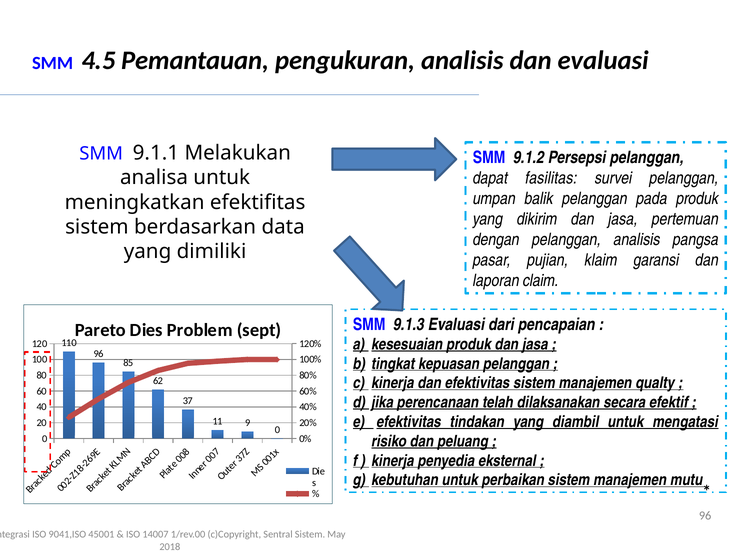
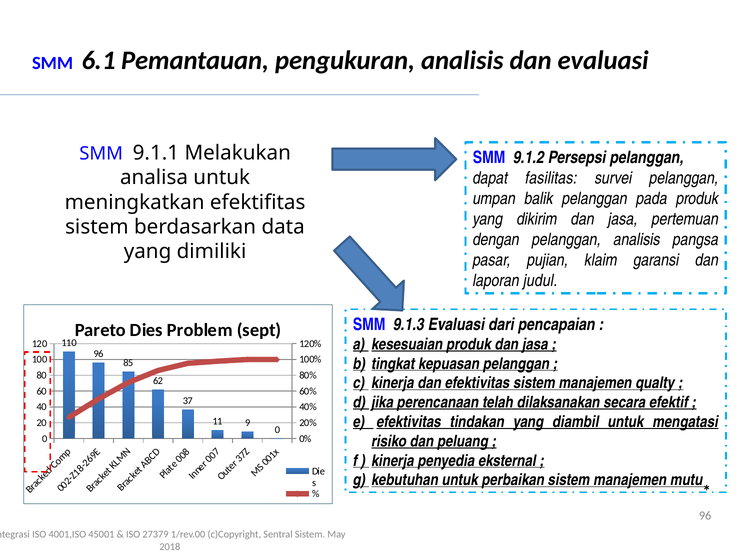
4.5: 4.5 -> 6.1
claim: claim -> judul
9041,ISO: 9041,ISO -> 4001,ISO
14007: 14007 -> 27379
